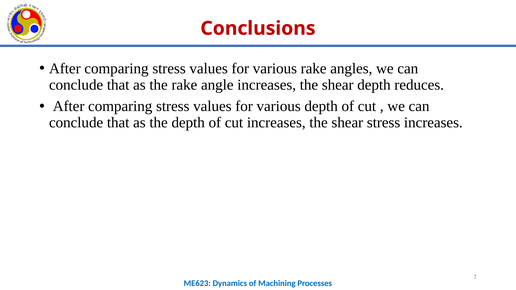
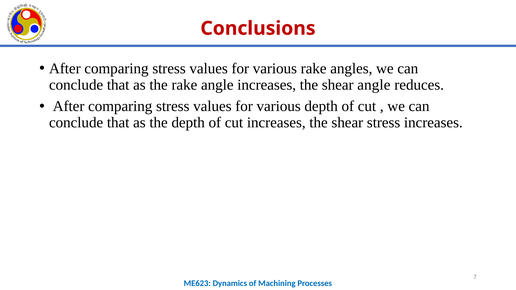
shear depth: depth -> angle
